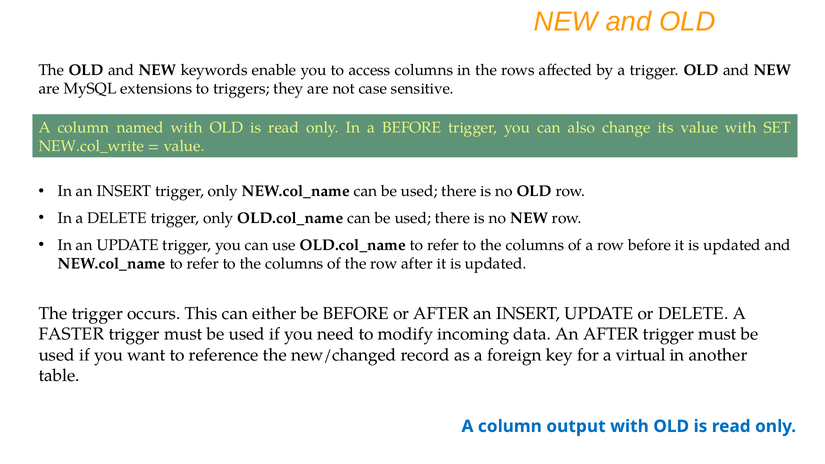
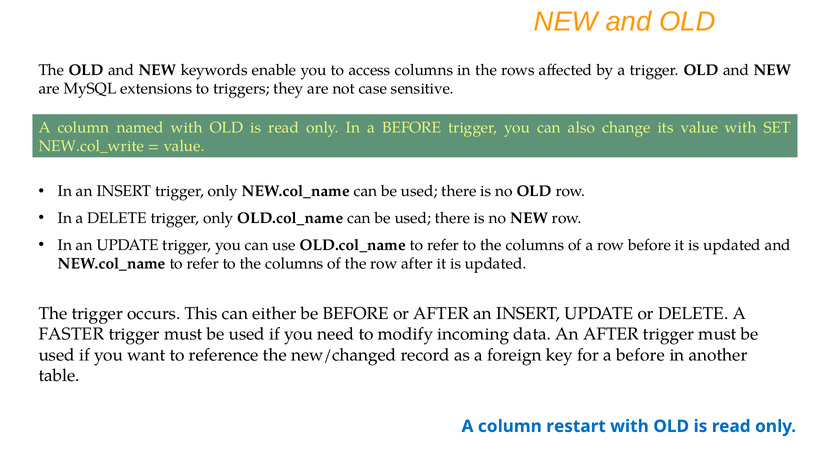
for a virtual: virtual -> before
output: output -> restart
